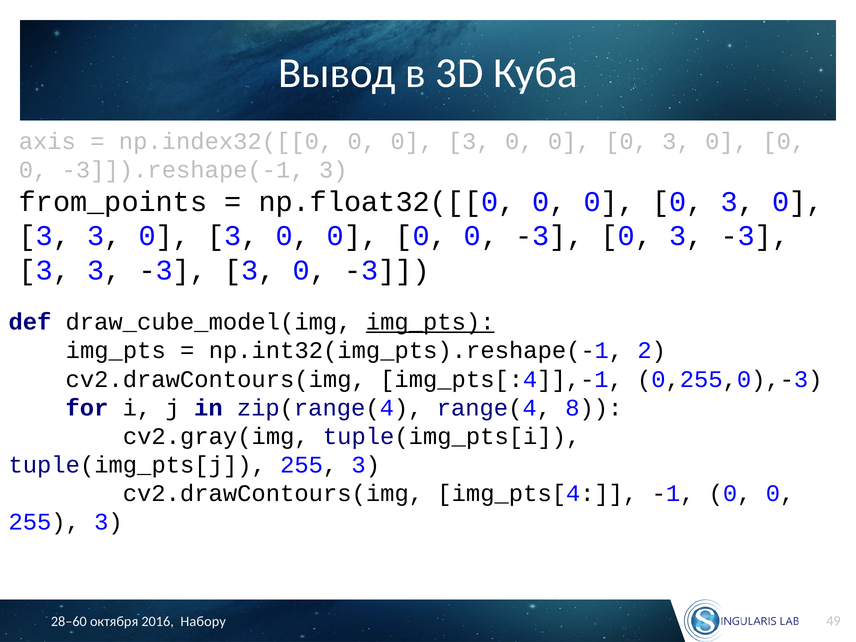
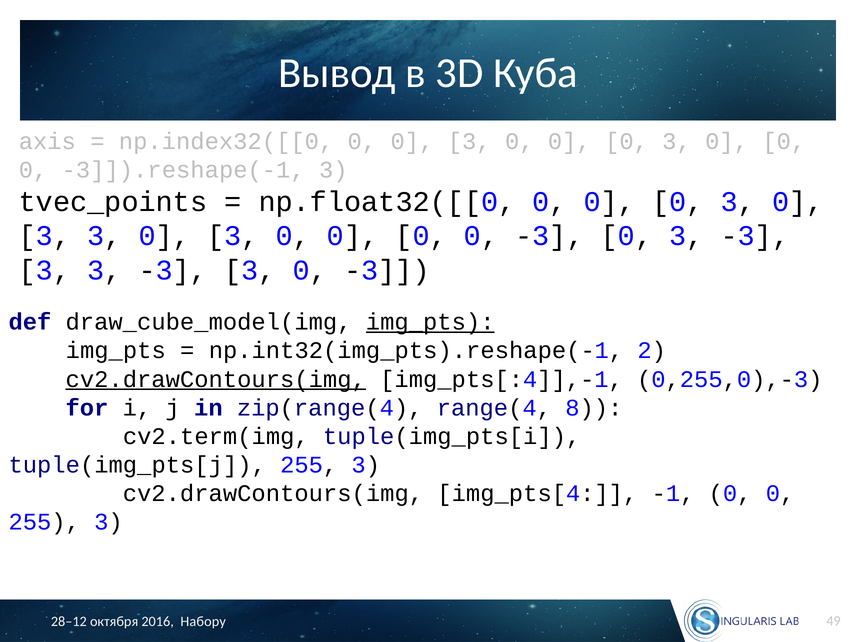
from_points: from_points -> tvec_points
cv2.drawContours(img at (216, 379) underline: none -> present
cv2.gray(img: cv2.gray(img -> cv2.term(img
28–60: 28–60 -> 28–12
